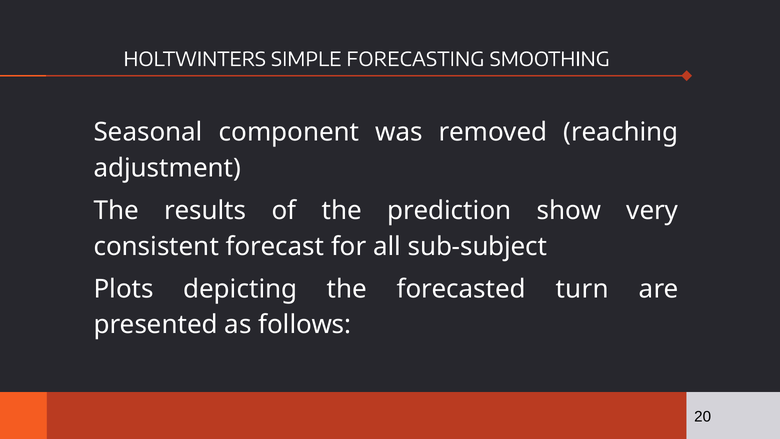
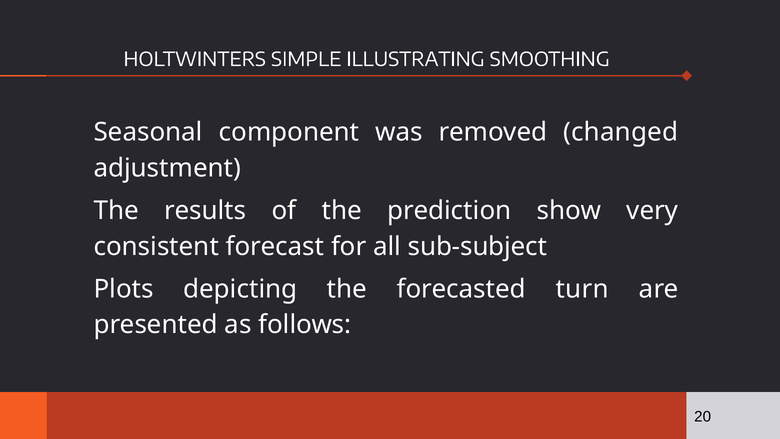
FORECASTING: FORECASTING -> ILLUSTRATING
reaching: reaching -> changed
